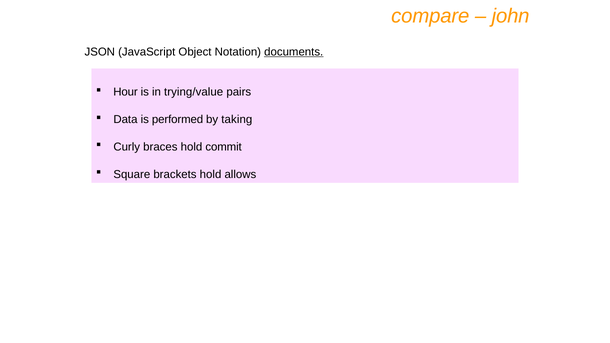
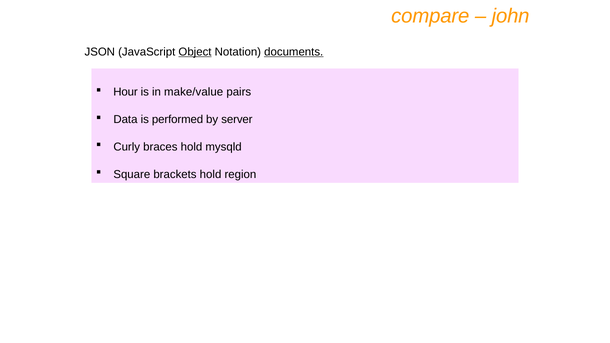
Object underline: none -> present
trying/value: trying/value -> make/value
taking: taking -> server
commit: commit -> mysqld
allows: allows -> region
